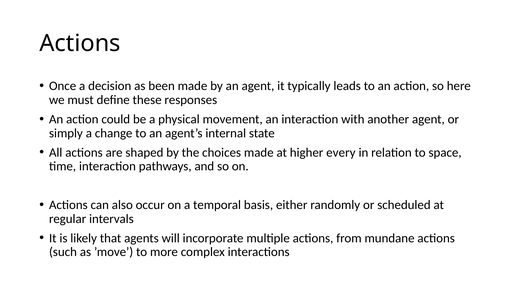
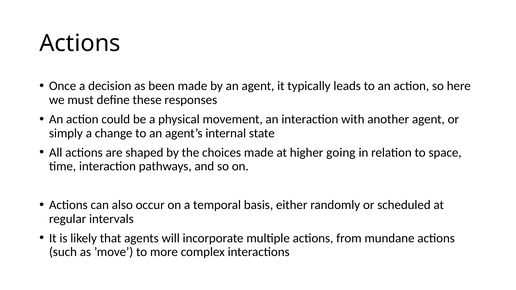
every: every -> going
